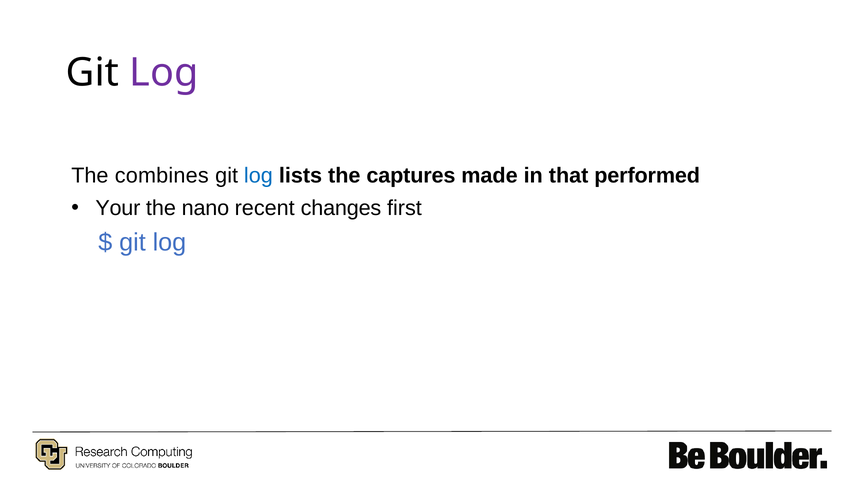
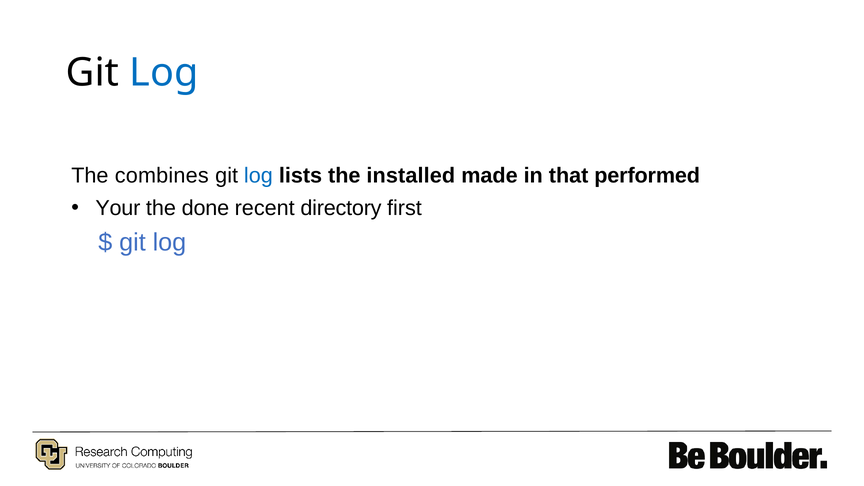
Log at (164, 73) colour: purple -> blue
captures: captures -> installed
nano: nano -> done
changes: changes -> directory
